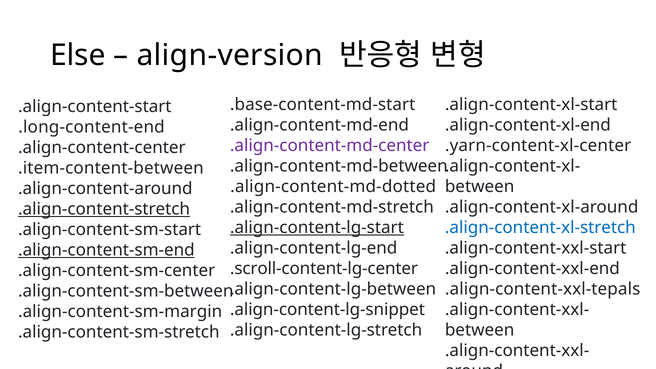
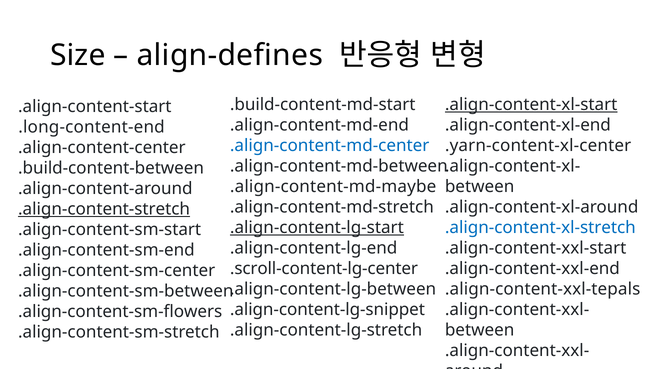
Else: Else -> Size
align-version: align-version -> align-defines
.base-content-md-start: .base-content-md-start -> .build-content-md-start
.align-content-xl-start underline: none -> present
.align-content-md-center colour: purple -> blue
.item-content-between: .item-content-between -> .build-content-between
.align-content-md-dotted: .align-content-md-dotted -> .align-content-md-maybe
.align-content-sm-end underline: present -> none
.align-content-sm-margin: .align-content-sm-margin -> .align-content-sm-flowers
